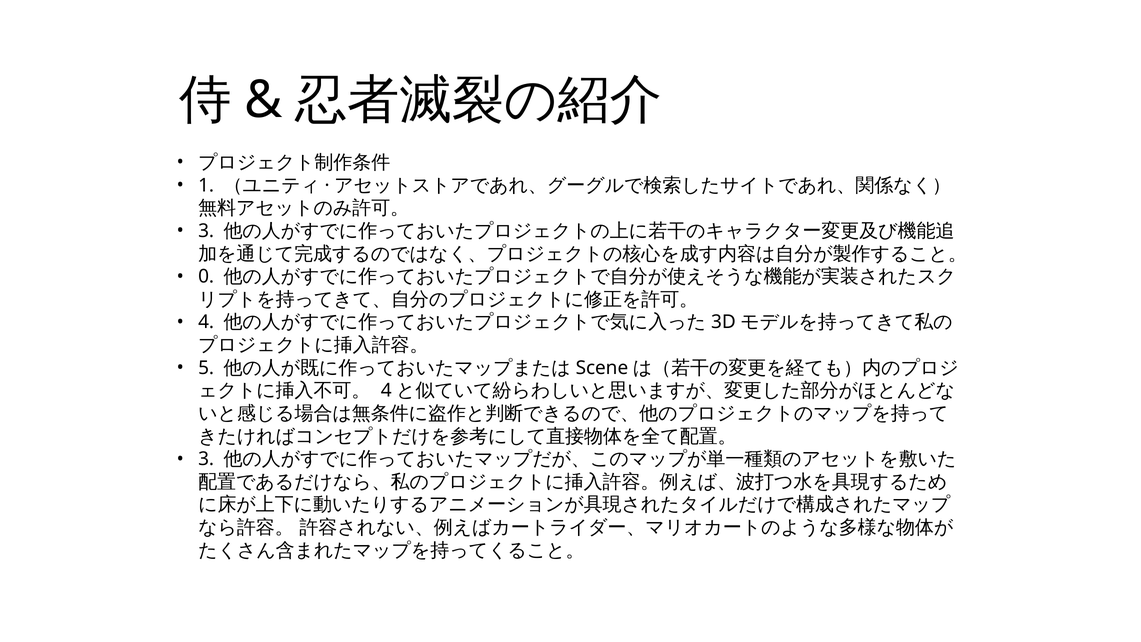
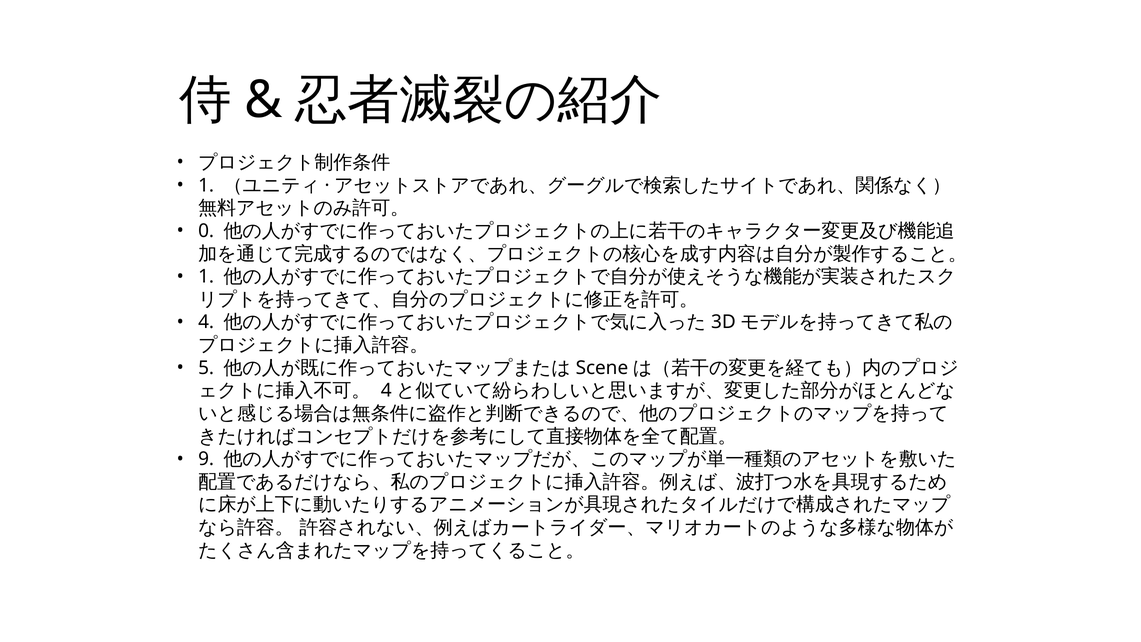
3 at (206, 231): 3 -> 0
0 at (206, 276): 0 -> 1
3 at (206, 459): 3 -> 9
